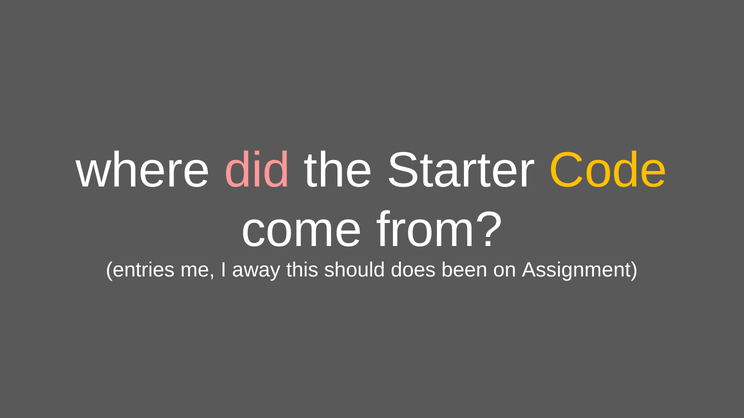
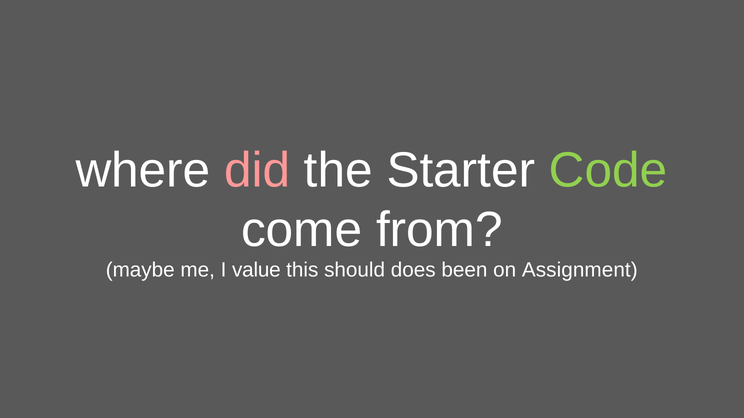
Code colour: yellow -> light green
entries: entries -> maybe
away: away -> value
